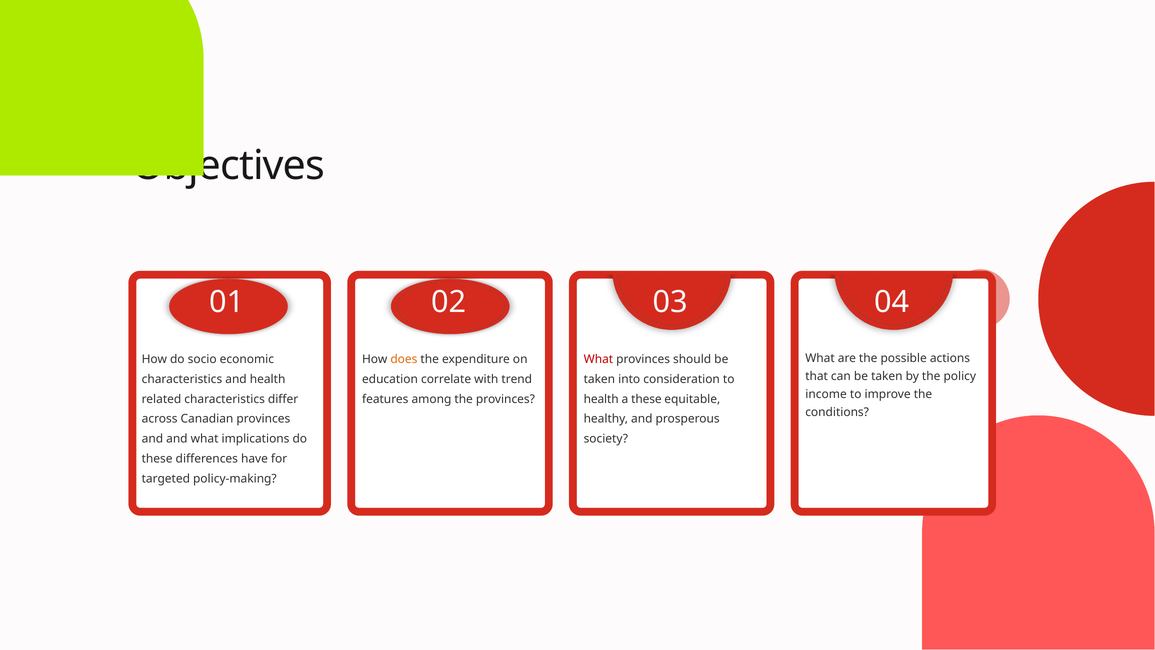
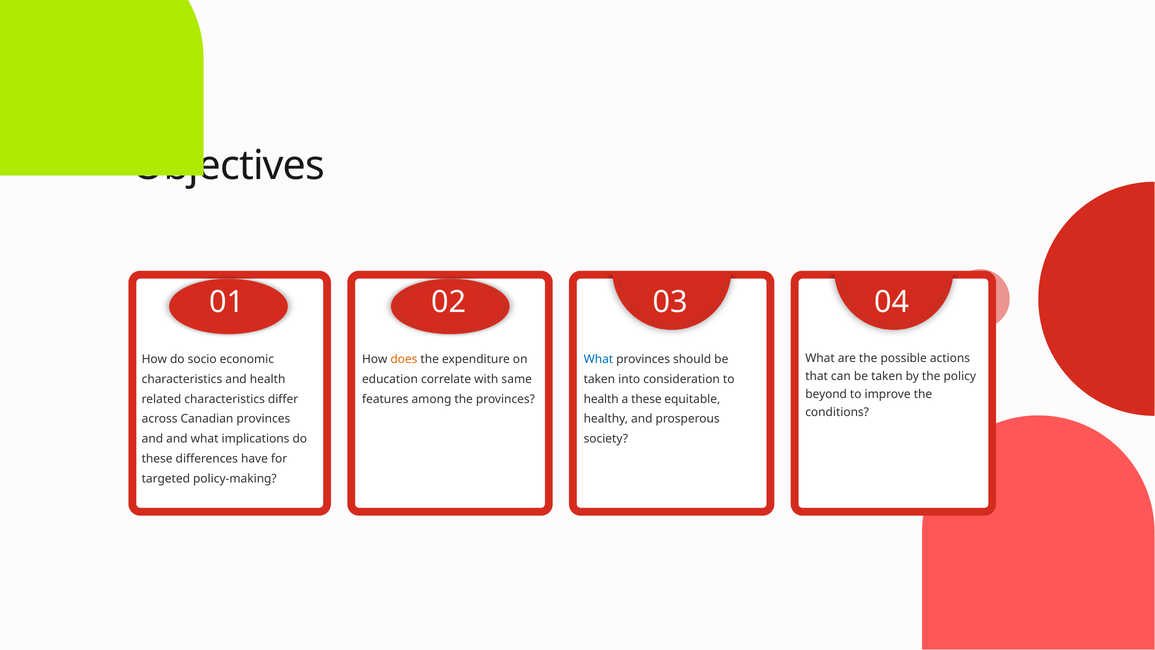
What at (598, 359) colour: red -> blue
trend: trend -> same
income: income -> beyond
